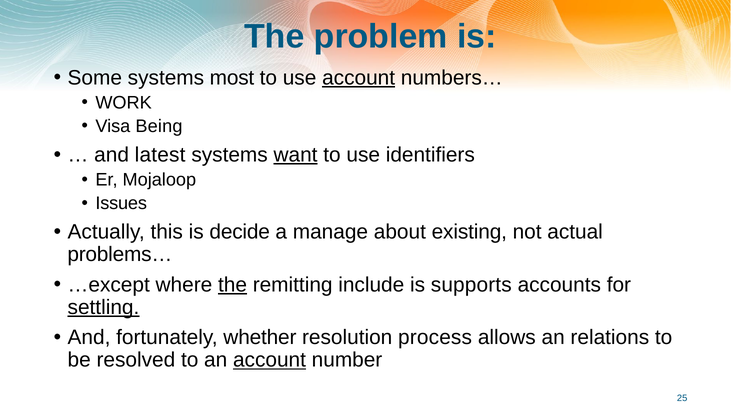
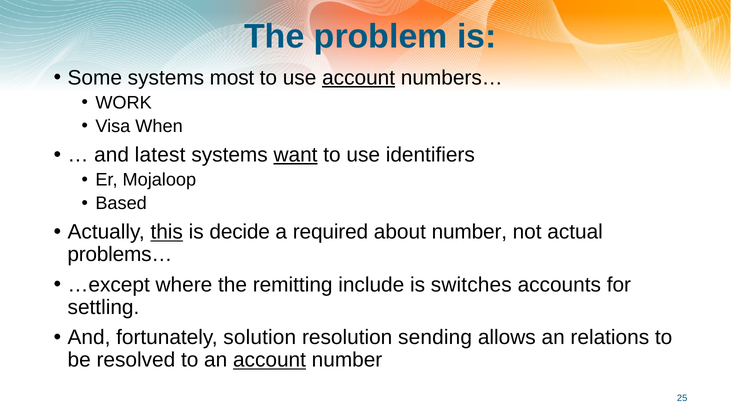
Being: Being -> When
Issues: Issues -> Based
this underline: none -> present
manage: manage -> required
about existing: existing -> number
the at (233, 285) underline: present -> none
supports: supports -> switches
settling underline: present -> none
whether: whether -> solution
process: process -> sending
